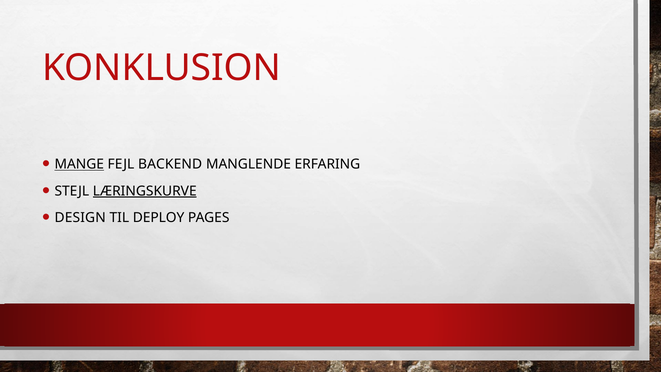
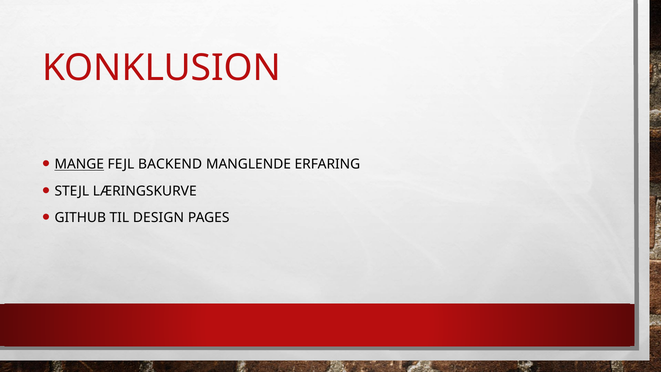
LÆRINGSKURVE underline: present -> none
DESIGN: DESIGN -> GITHUB
DEPLOY: DEPLOY -> DESIGN
